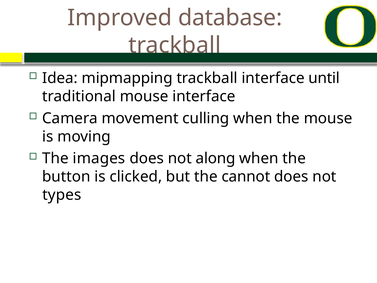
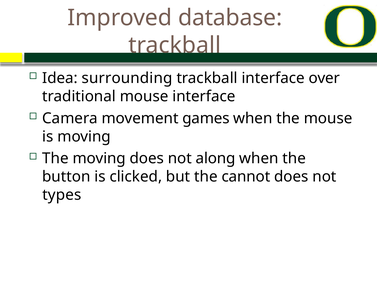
mipmapping: mipmapping -> surrounding
until: until -> over
culling: culling -> games
The images: images -> moving
